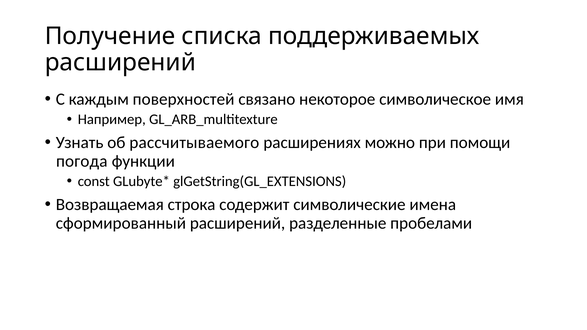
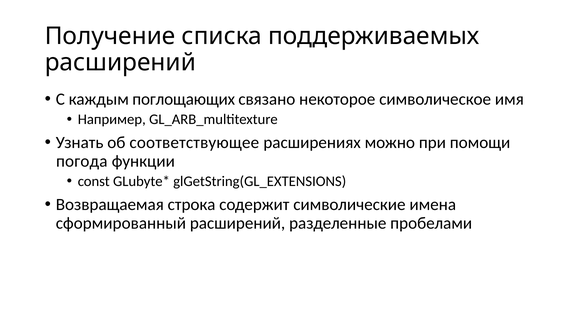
поверхностей: поверхностей -> поглощающих
рассчитываемого: рассчитываемого -> соответствующее
